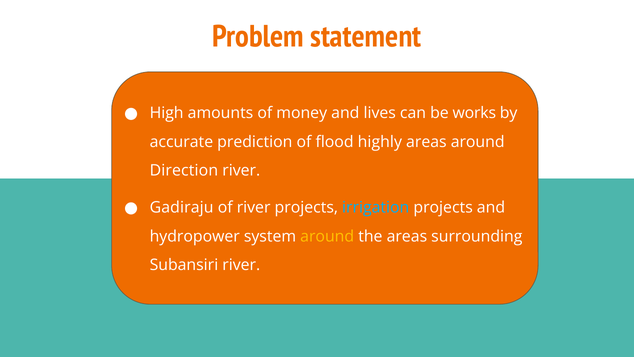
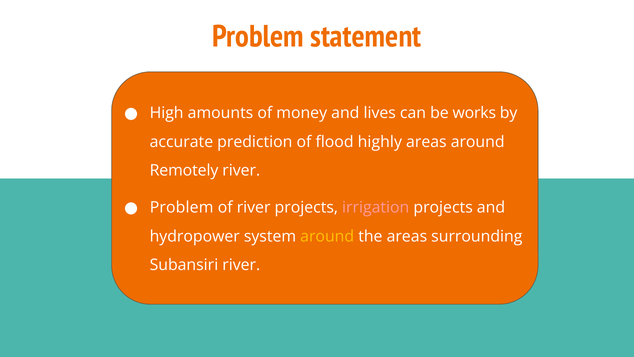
Direction: Direction -> Remotely
Gadiraju at (182, 208): Gadiraju -> Problem
irrigation colour: light blue -> pink
